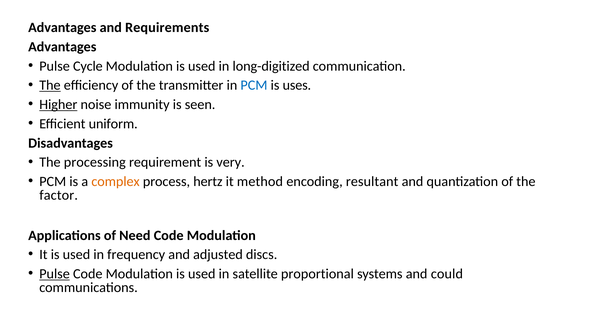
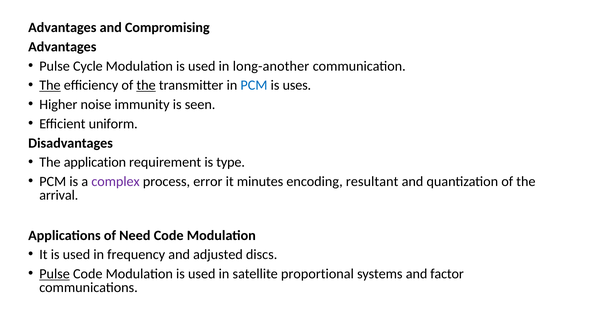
Requirements: Requirements -> Compromising
long-digitized: long-digitized -> long-another
the at (146, 85) underline: none -> present
Higher underline: present -> none
processing: processing -> application
very: very -> type
complex colour: orange -> purple
hertz: hertz -> error
method: method -> minutes
factor: factor -> arrival
could: could -> factor
